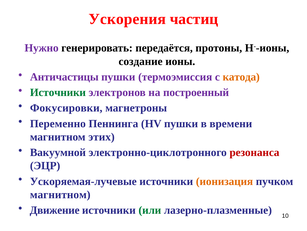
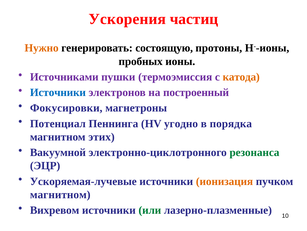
Нужно colour: purple -> orange
передаётся: передаётся -> состоящую
создание: создание -> пробных
Античастицы: Античастицы -> Источниками
Источники at (58, 92) colour: green -> blue
Переменно: Переменно -> Потенциал
HV пушки: пушки -> угодно
времени: времени -> порядка
резонанса colour: red -> green
Движение: Движение -> Вихревом
